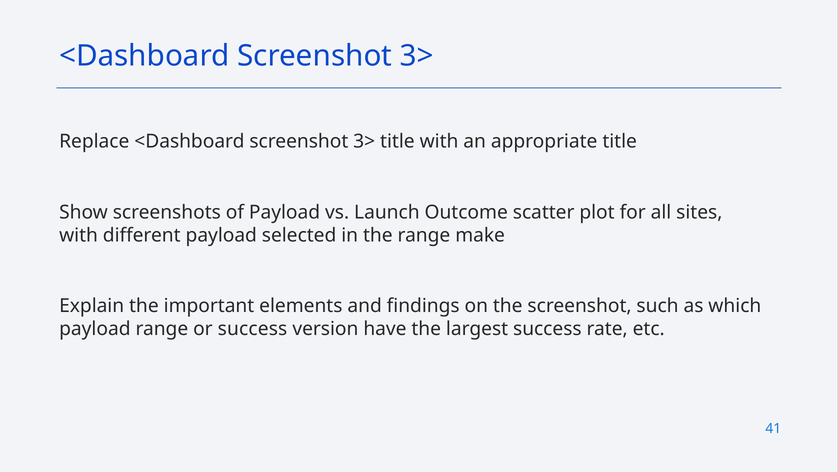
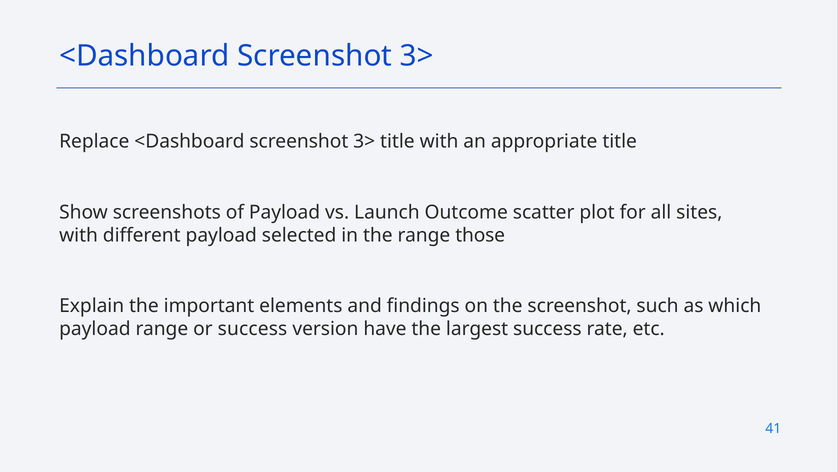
make: make -> those
